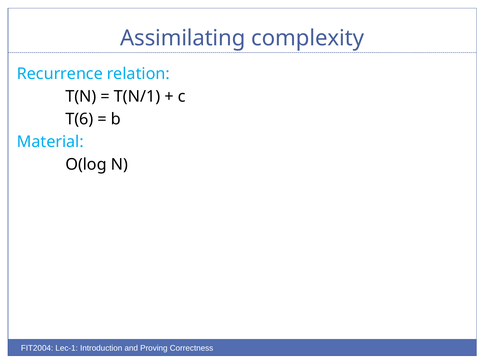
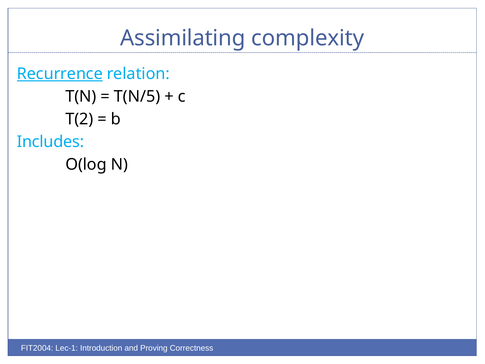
Recurrence underline: none -> present
T(N/1: T(N/1 -> T(N/5
T(6: T(6 -> T(2
Material: Material -> Includes
